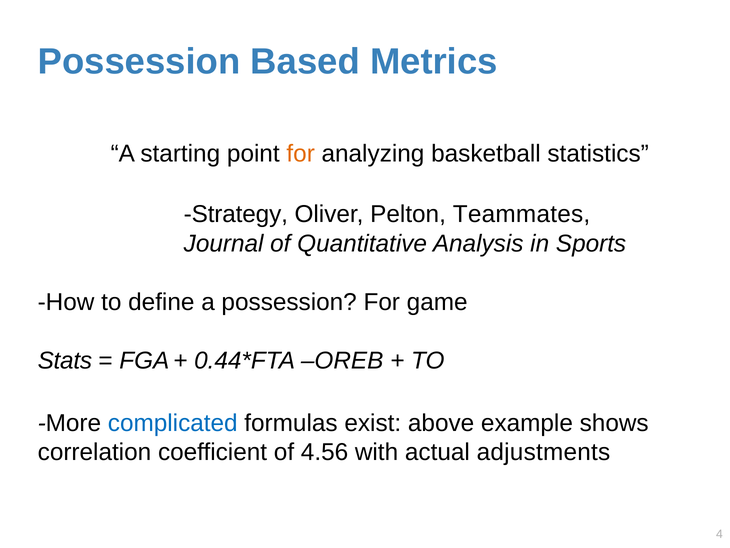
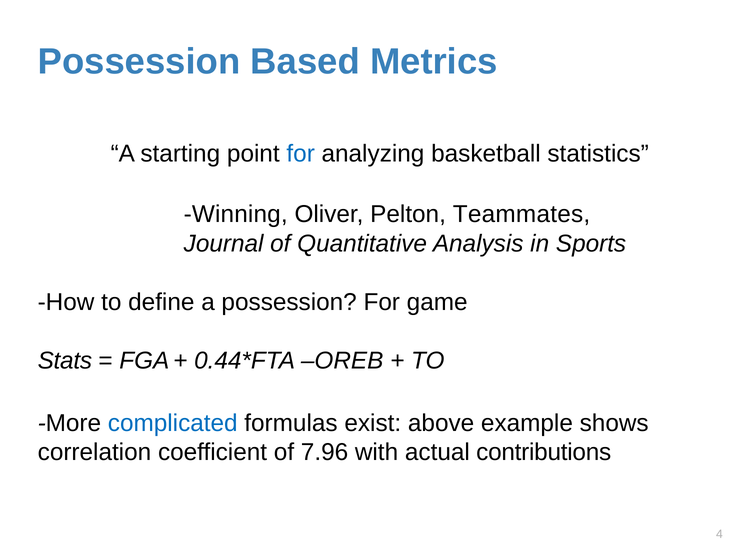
for at (301, 153) colour: orange -> blue
Strategy: Strategy -> Winning
4.56: 4.56 -> 7.96
adjustments: adjustments -> contributions
